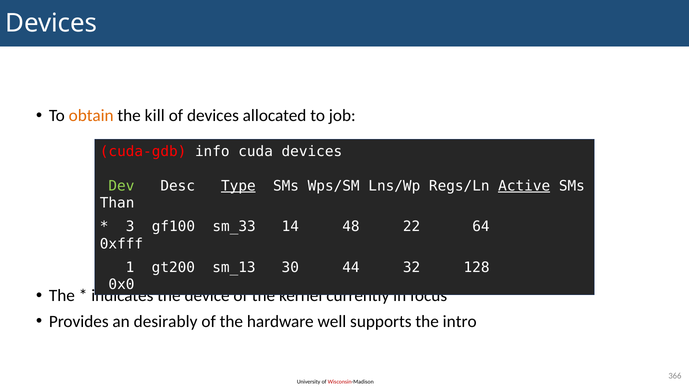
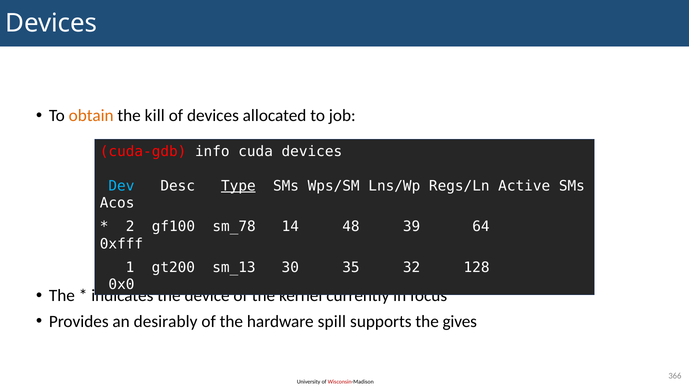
Dev colour: light green -> light blue
Active underline: present -> none
Than: Than -> Acos
3: 3 -> 2
sm_33: sm_33 -> sm_78
22: 22 -> 39
44: 44 -> 35
well: well -> spill
intro: intro -> gives
